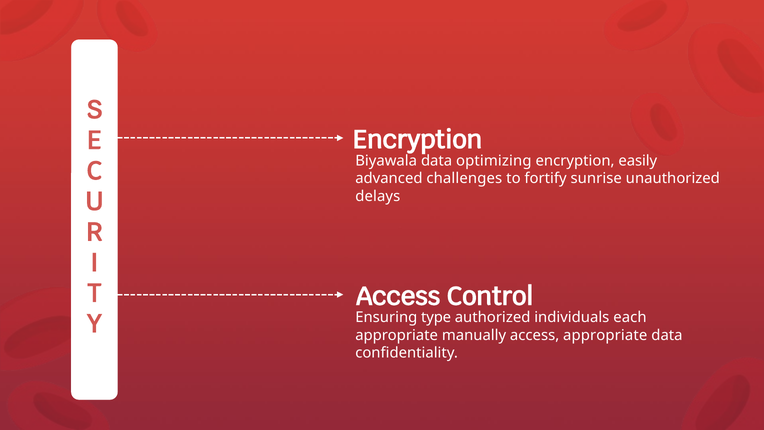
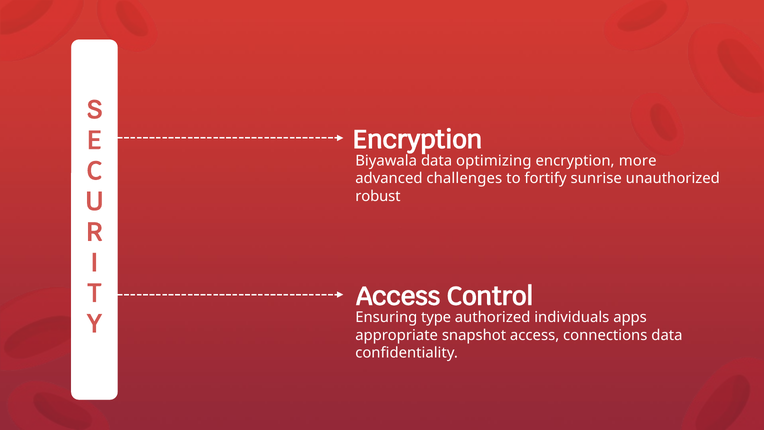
easily: easily -> more
delays: delays -> robust
each: each -> apps
manually: manually -> snapshot
access appropriate: appropriate -> connections
